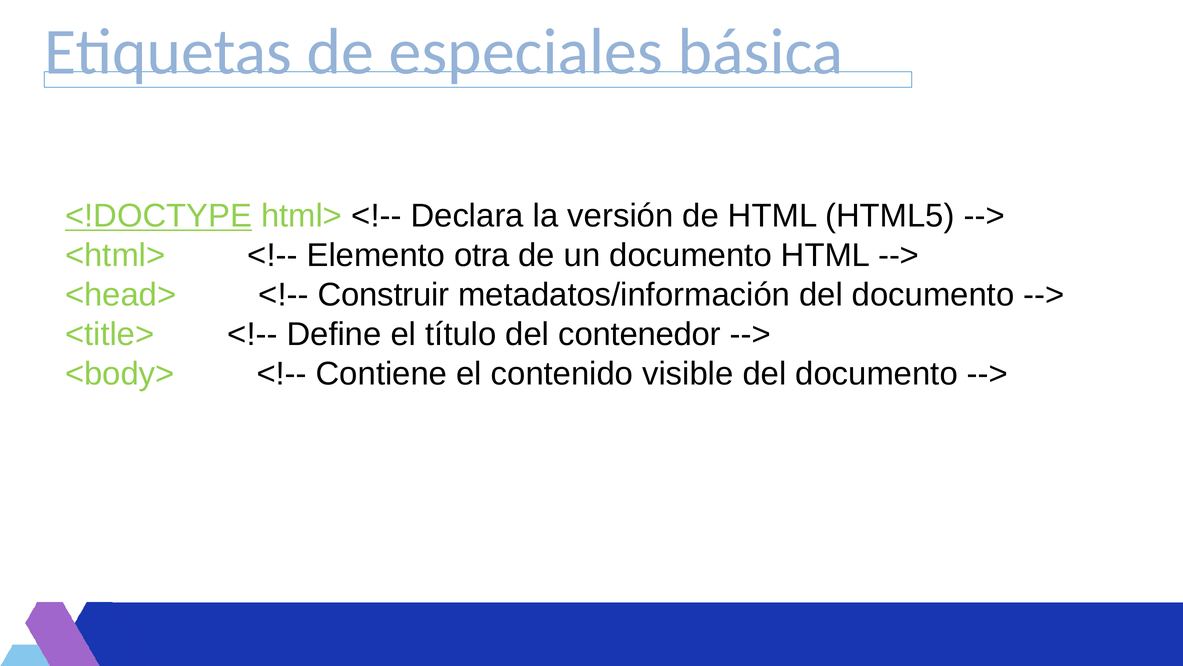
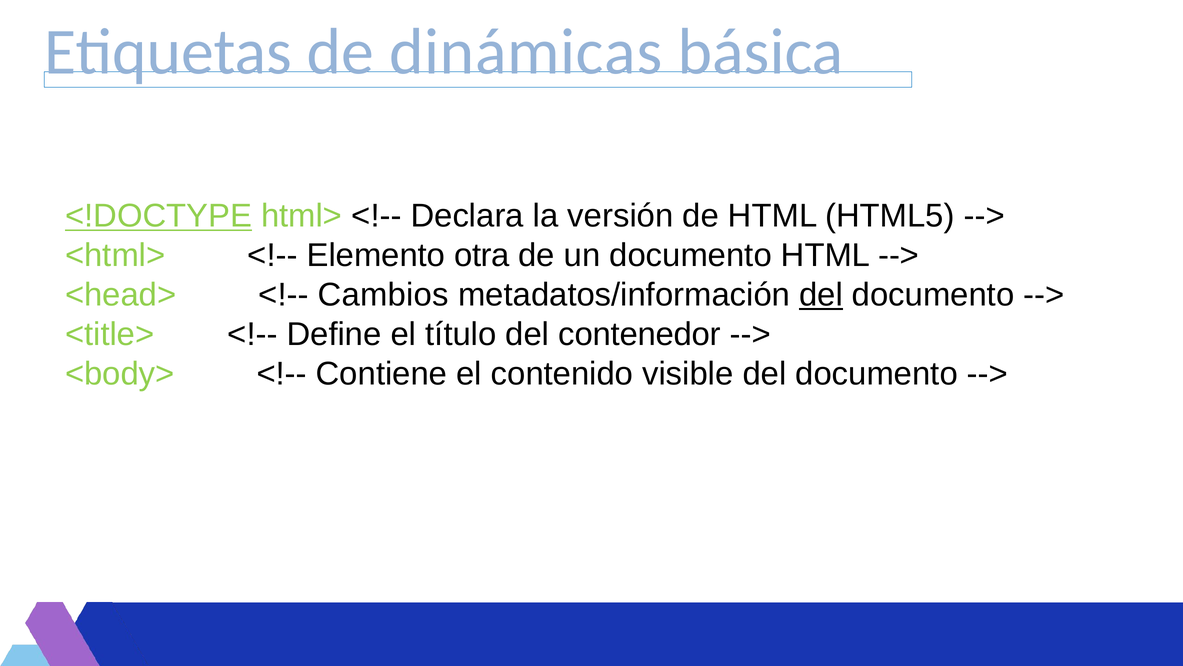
especiales: especiales -> dinámicas
Construir: Construir -> Cambios
del at (821, 295) underline: none -> present
